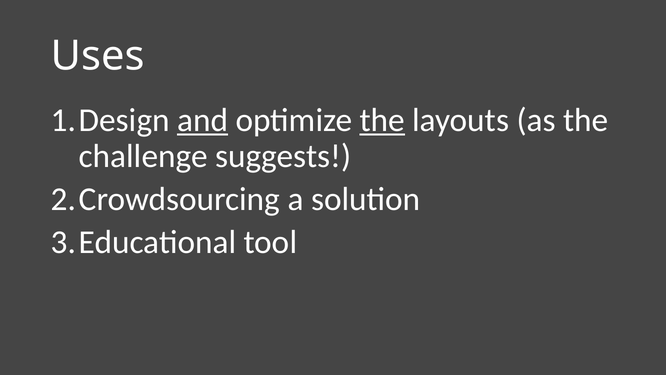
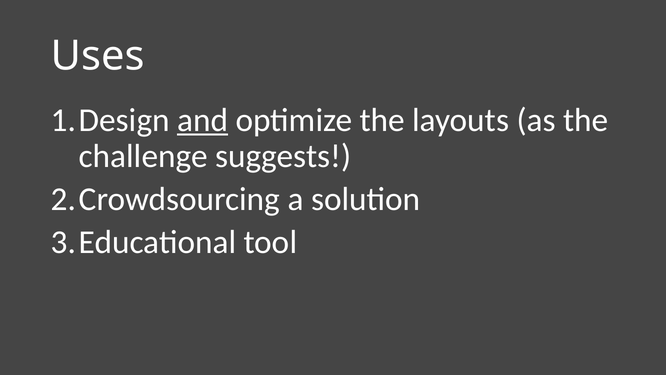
the at (382, 120) underline: present -> none
